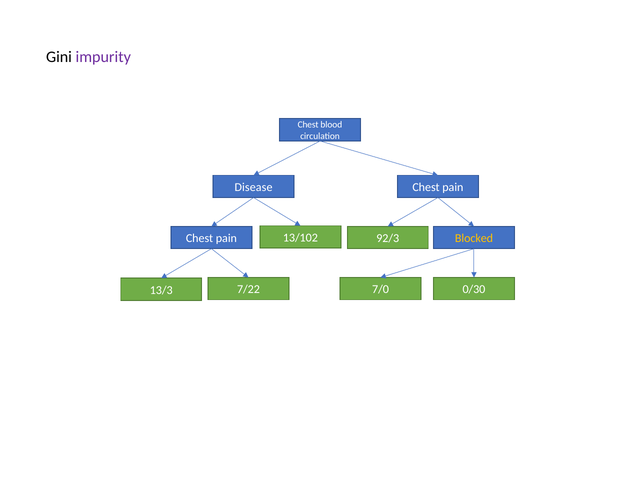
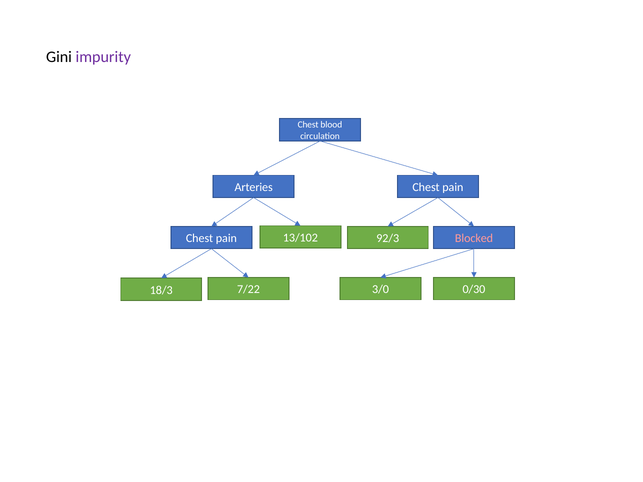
Disease: Disease -> Arteries
Blocked colour: yellow -> pink
7/0: 7/0 -> 3/0
13/3: 13/3 -> 18/3
